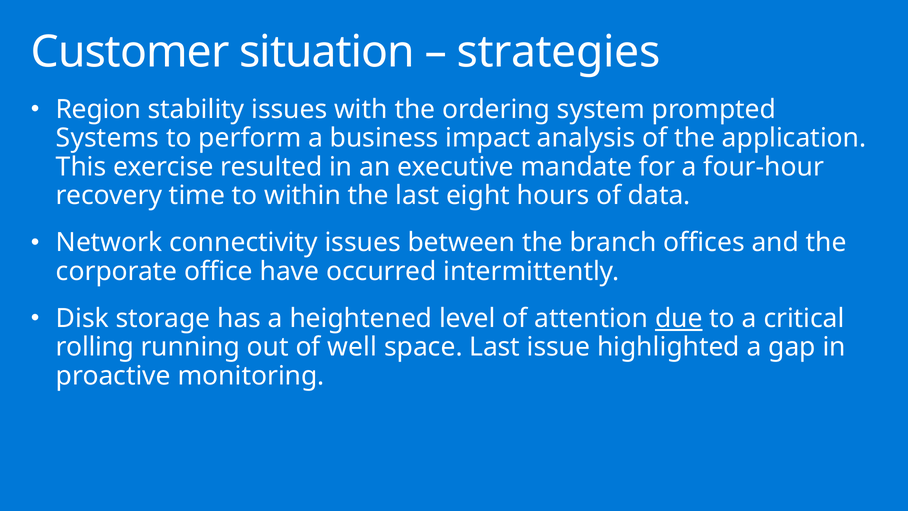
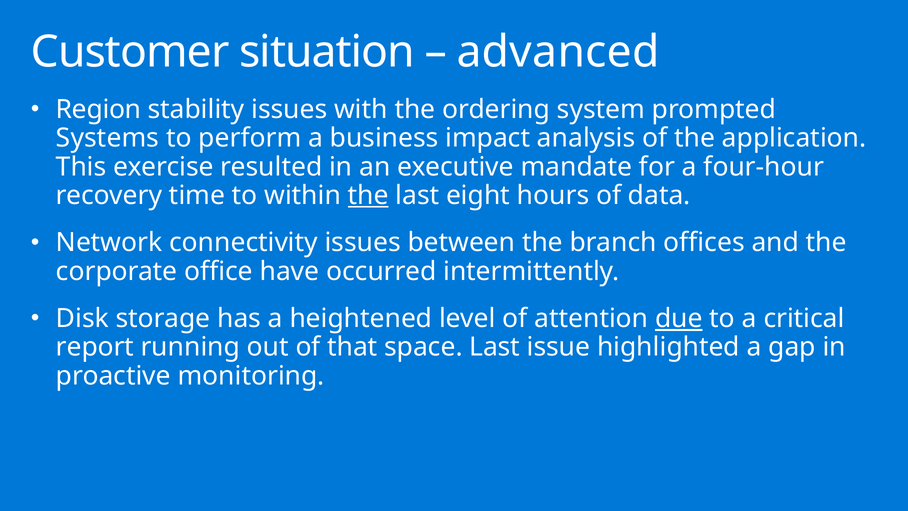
strategies: strategies -> advanced
the at (368, 195) underline: none -> present
rolling: rolling -> report
well: well -> that
